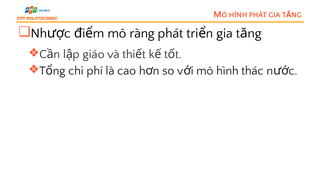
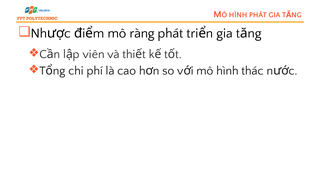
giáo: giáo -> viên
